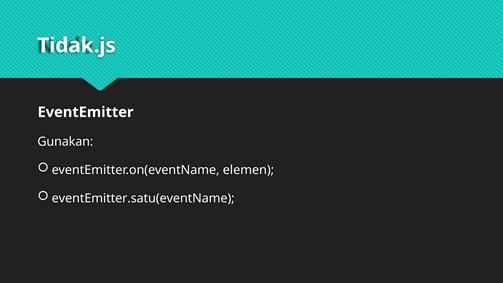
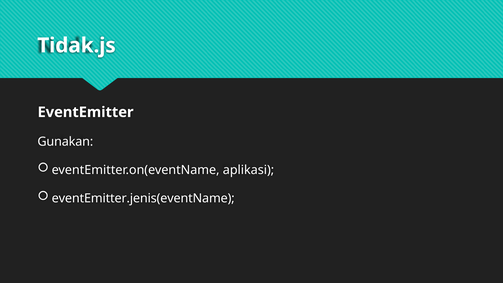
elemen: elemen -> aplikasi
eventEmitter.satu(eventName: eventEmitter.satu(eventName -> eventEmitter.jenis(eventName
